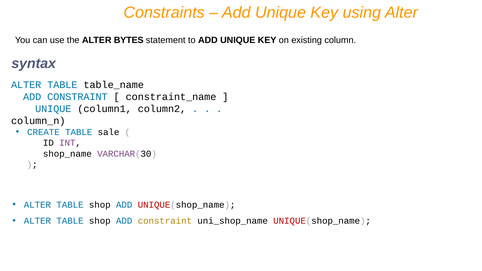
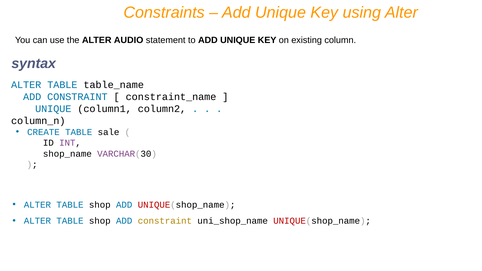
BYTES: BYTES -> AUDIO
